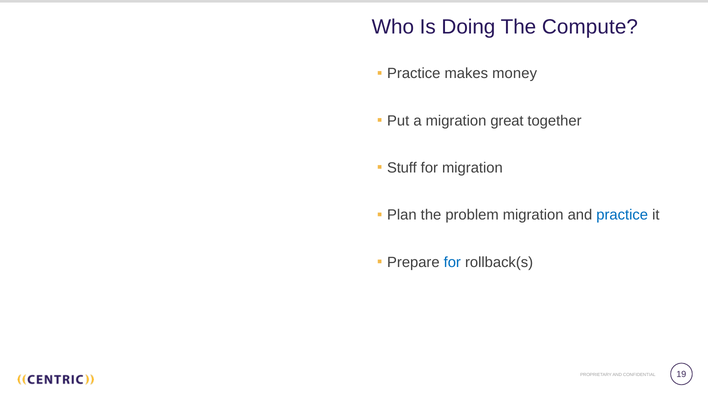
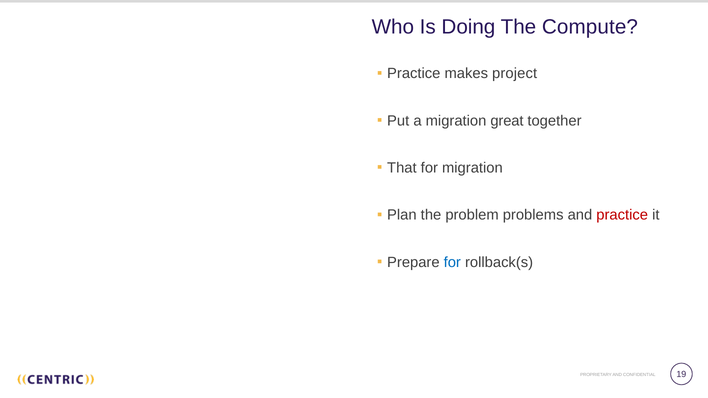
money: money -> project
Stuff: Stuff -> That
problem migration: migration -> problems
practice at (622, 215) colour: blue -> red
